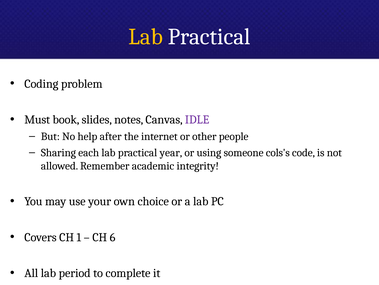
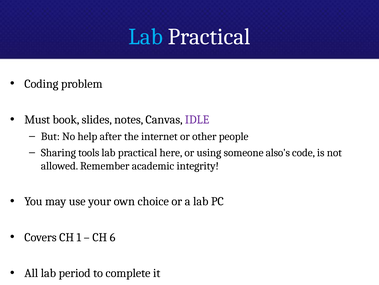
Lab at (146, 37) colour: yellow -> light blue
each: each -> tools
year: year -> here
cols's: cols's -> also's
